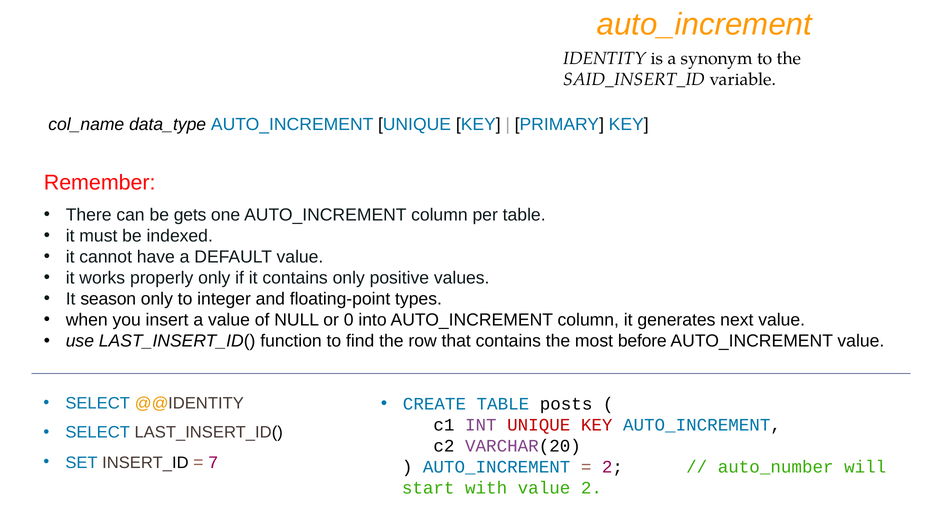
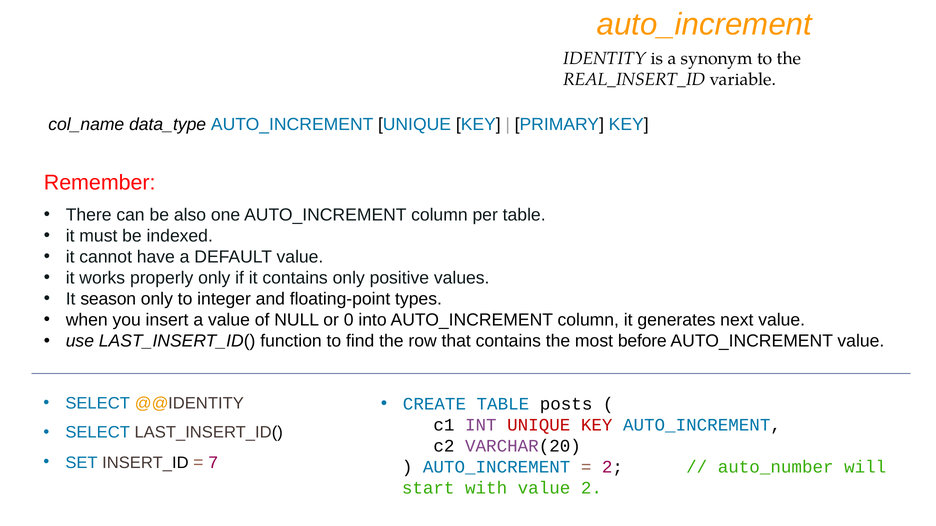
SAID_INSERT_ID: SAID_INSERT_ID -> REAL_INSERT_ID
gets: gets -> also
